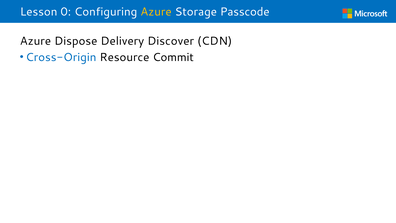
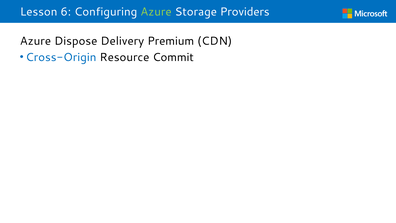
0: 0 -> 6
Azure at (156, 12) colour: yellow -> light green
Passcode: Passcode -> Providers
Discover: Discover -> Premium
